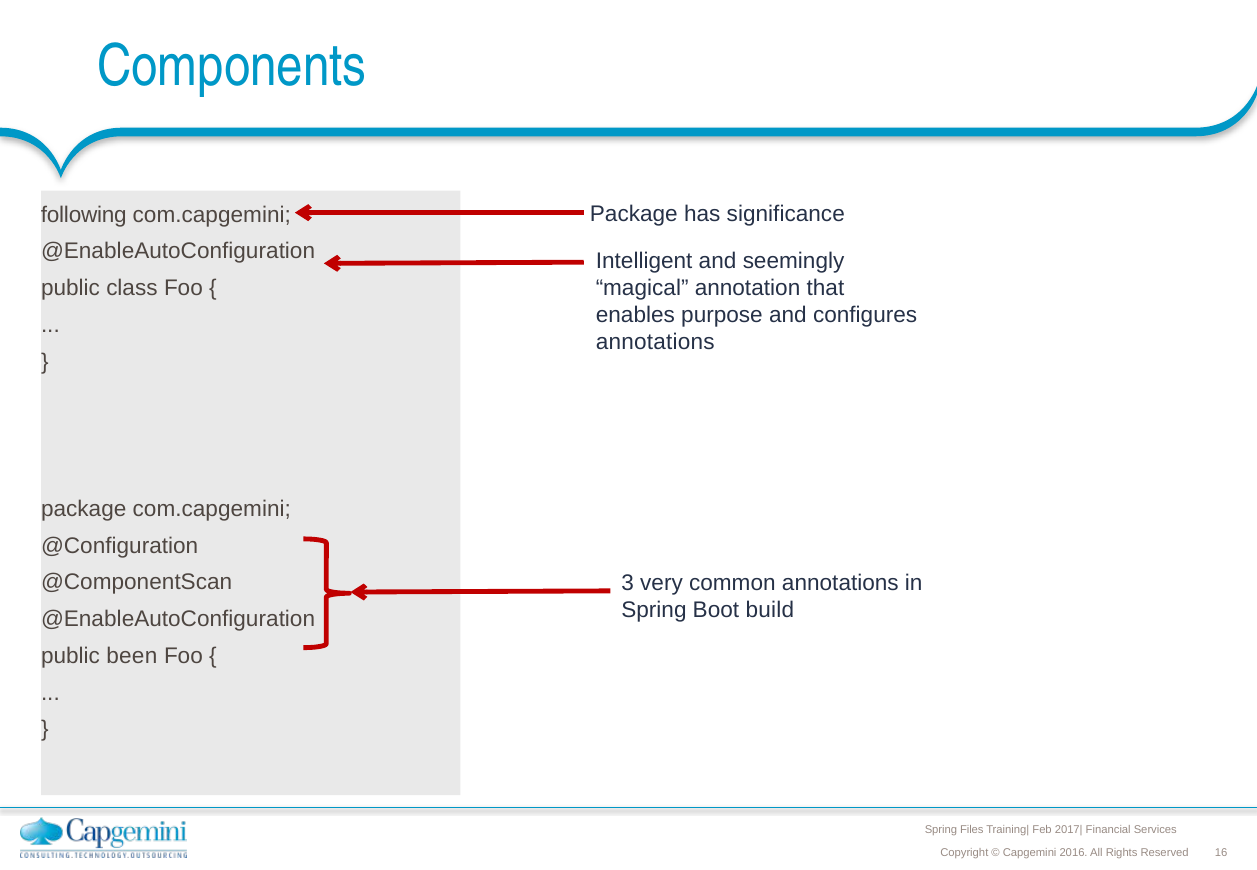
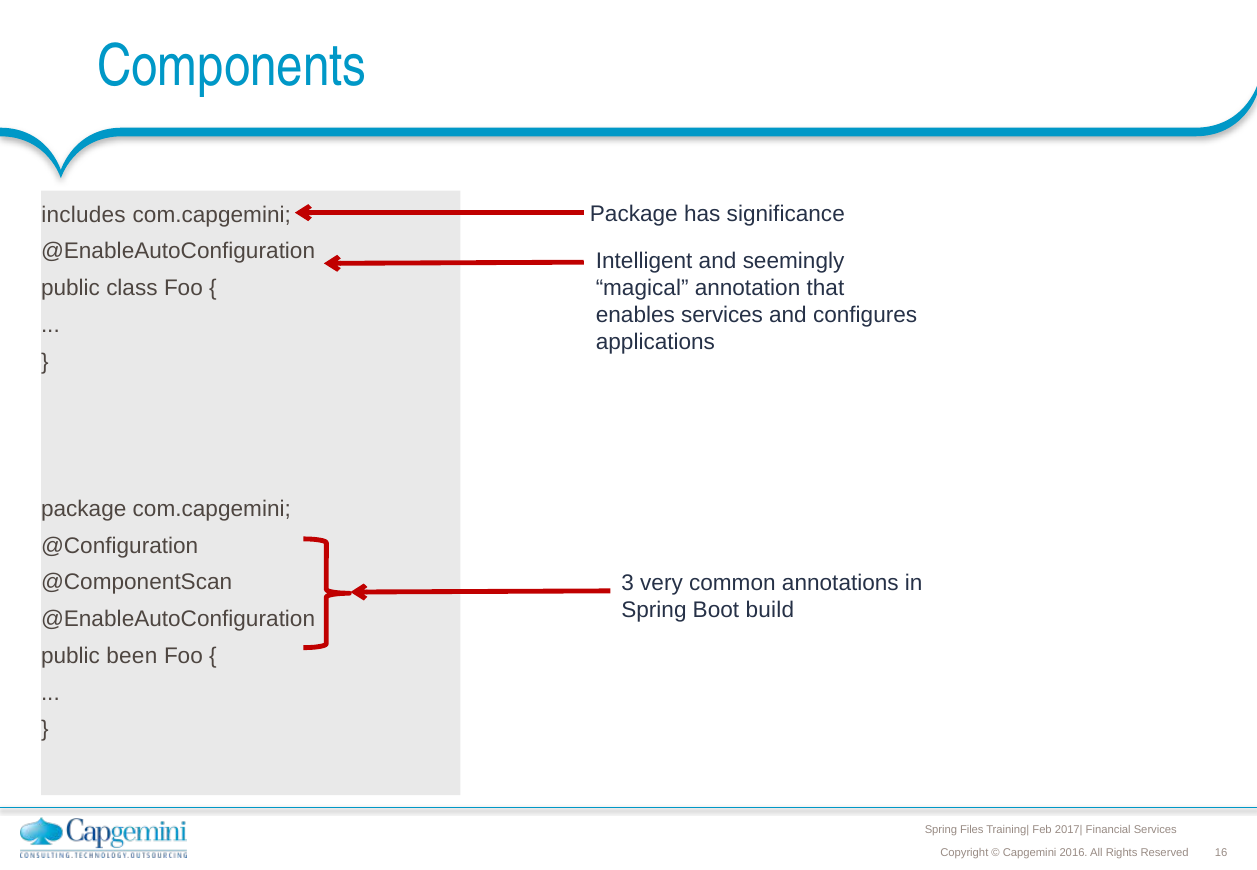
following: following -> includes
enables purpose: purpose -> services
annotations at (655, 343): annotations -> applications
